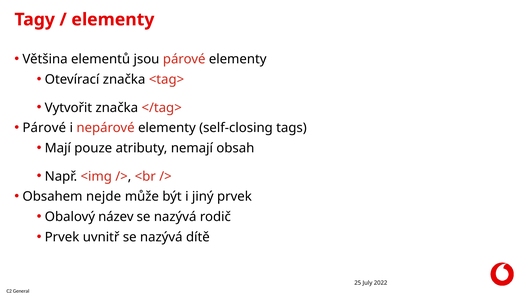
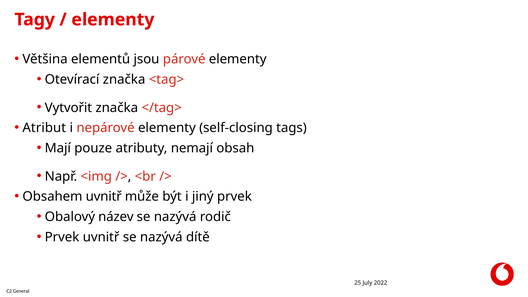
Párové at (44, 128): Párové -> Atribut
Obsahem nejde: nejde -> uvnitř
